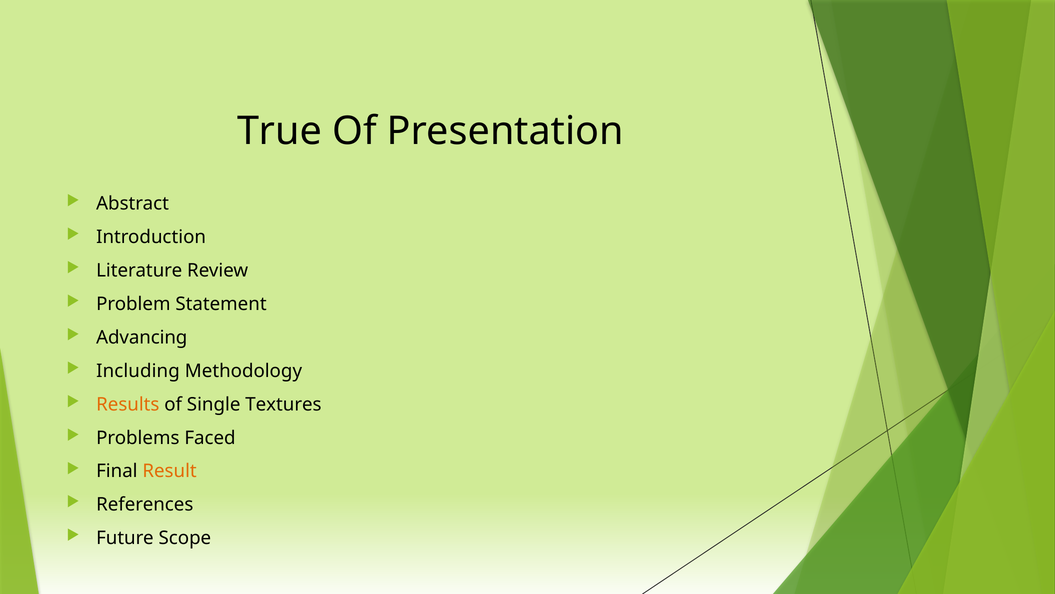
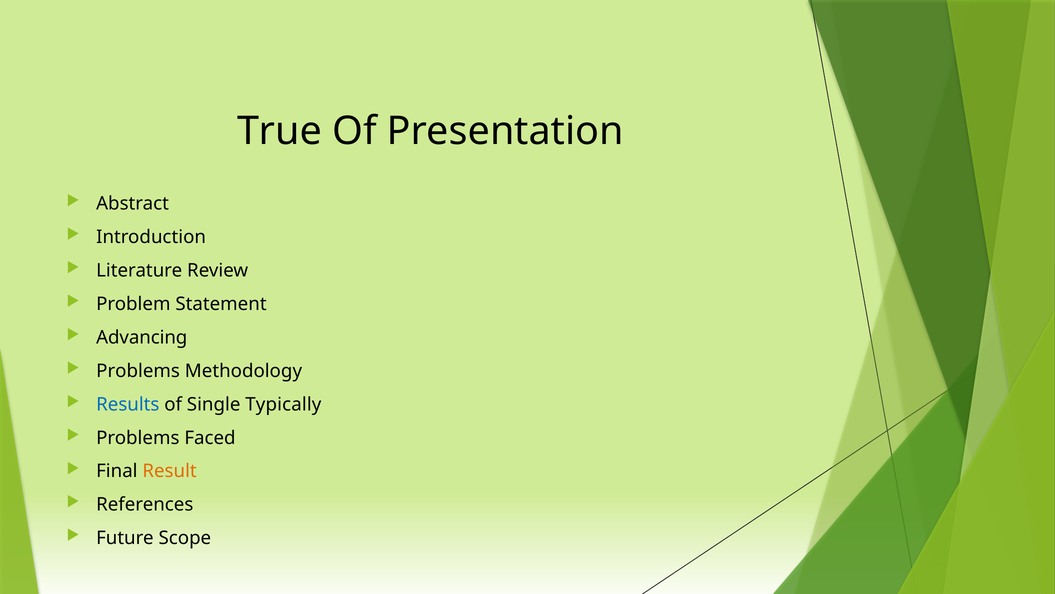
Including at (138, 371): Including -> Problems
Results colour: orange -> blue
Textures: Textures -> Typically
